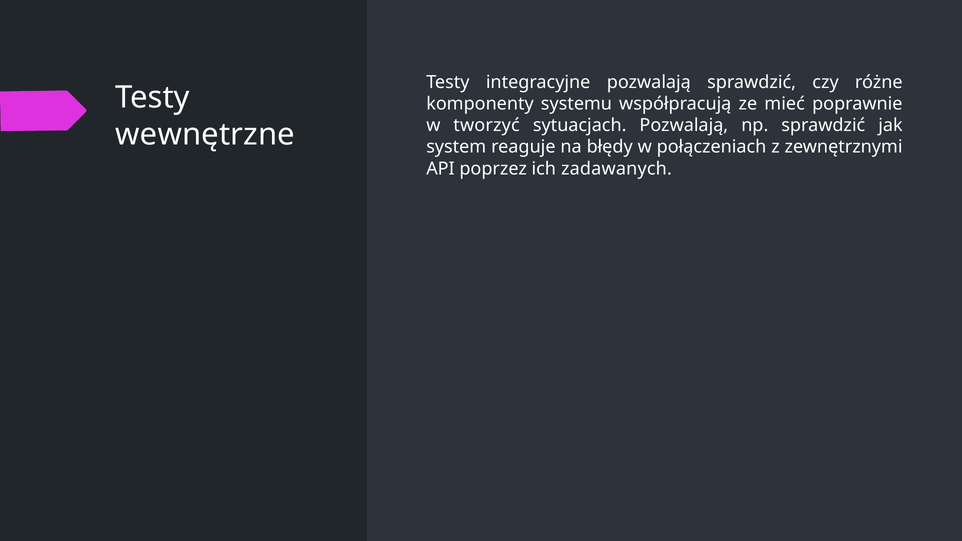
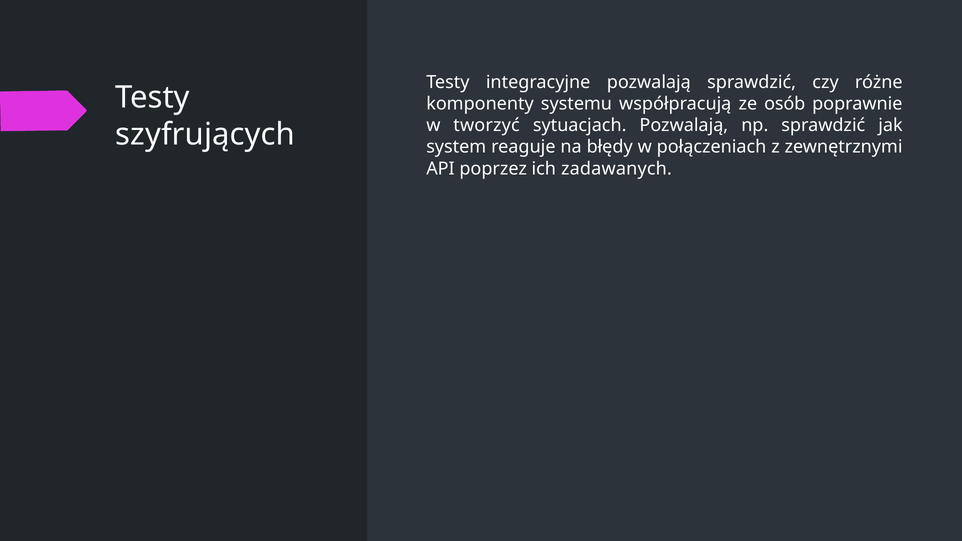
mieć: mieć -> osób
wewnętrzne: wewnętrzne -> szyfrujących
